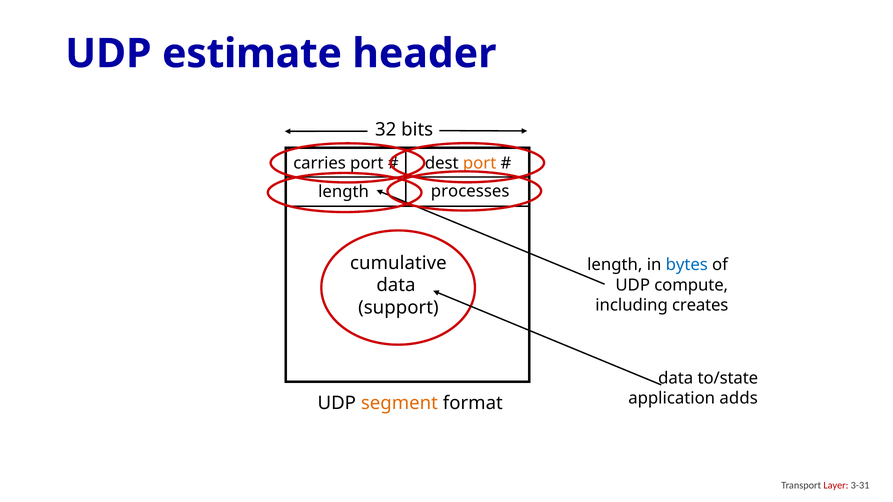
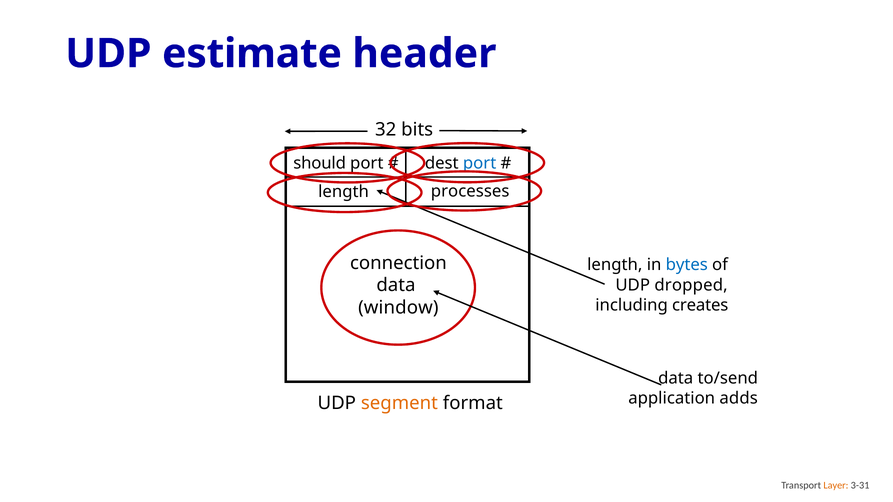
carries: carries -> should
port at (480, 163) colour: orange -> blue
cumulative: cumulative -> connection
compute: compute -> dropped
support: support -> window
to/state: to/state -> to/send
Layer colour: red -> orange
